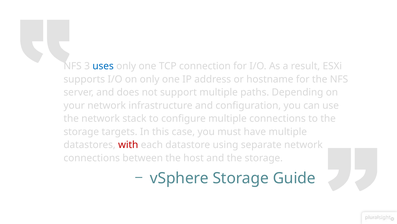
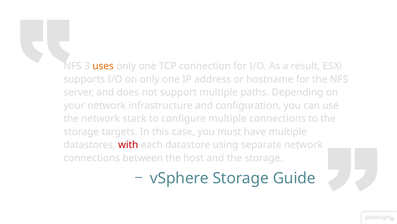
uses colour: blue -> orange
